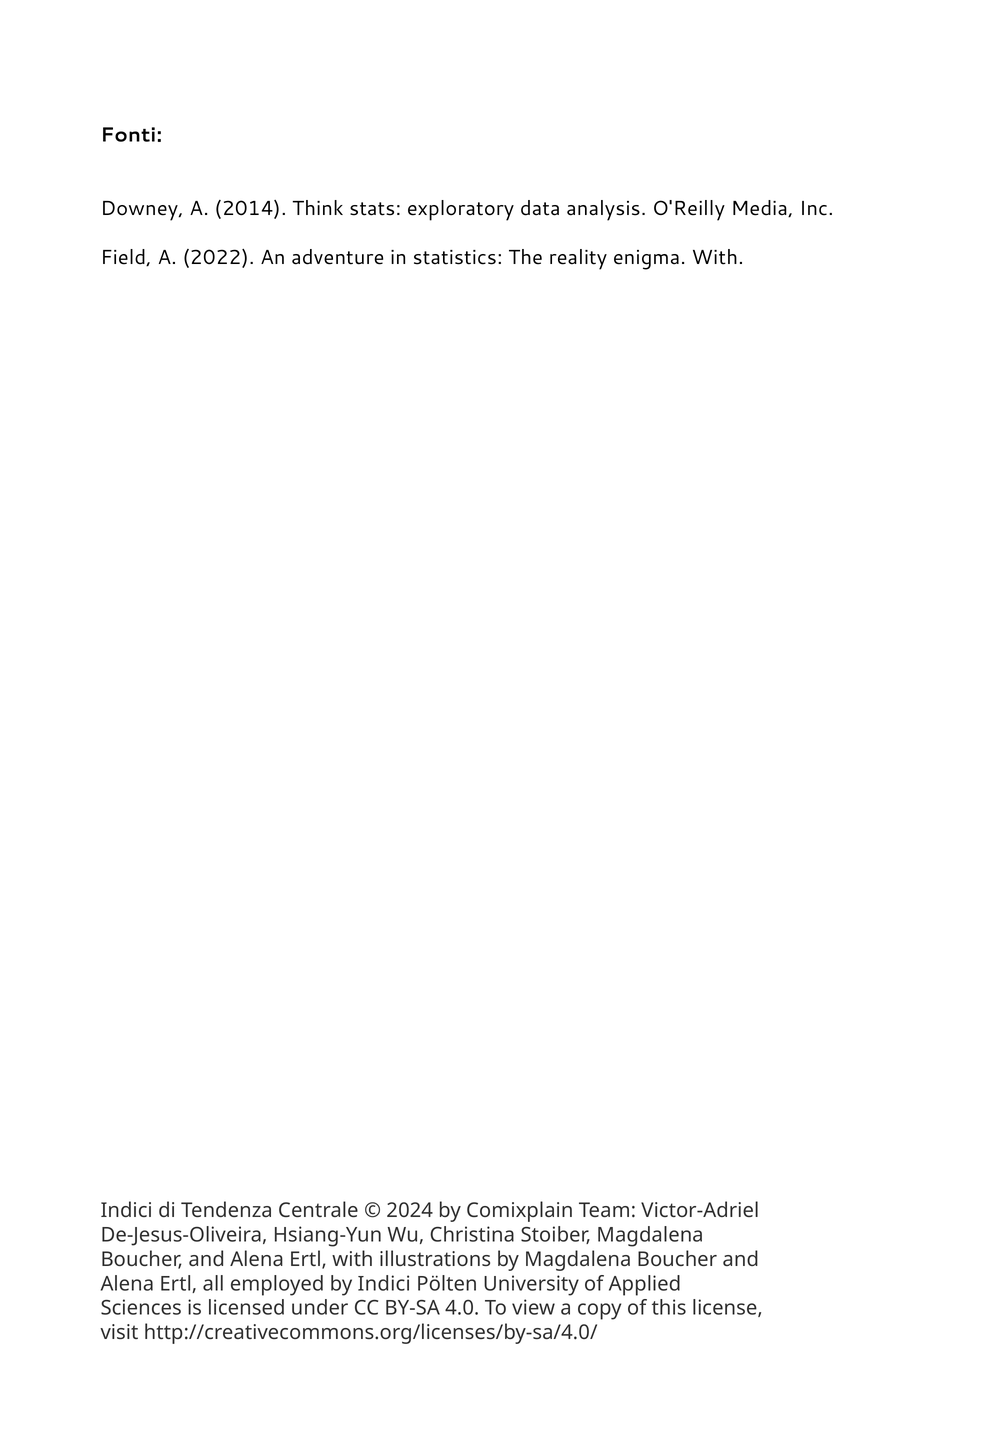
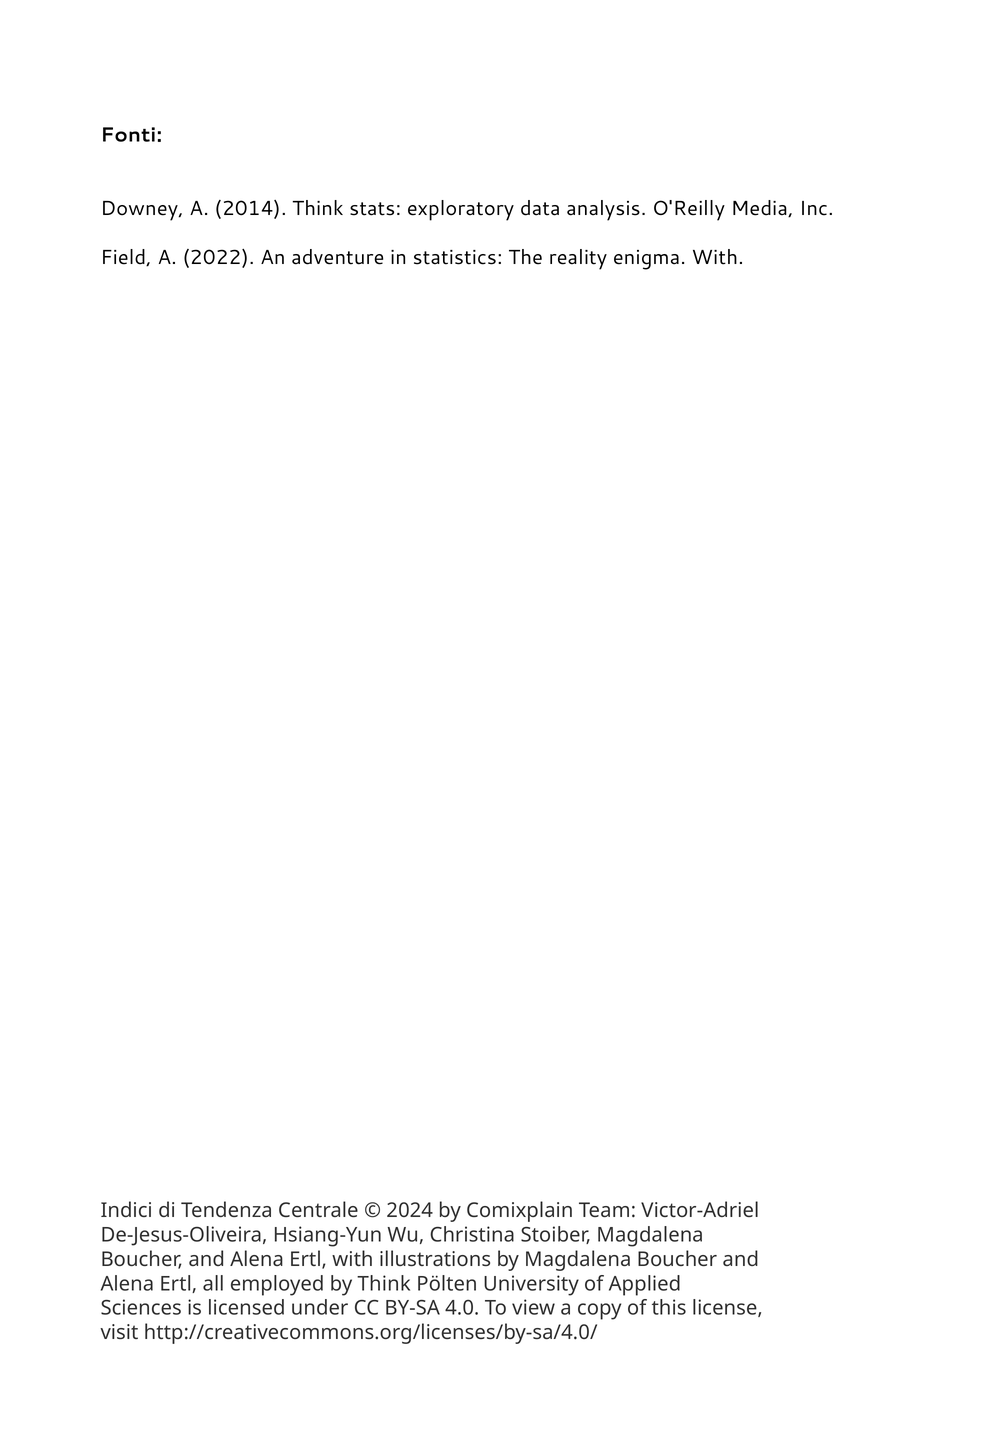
by Indici: Indici -> Think
